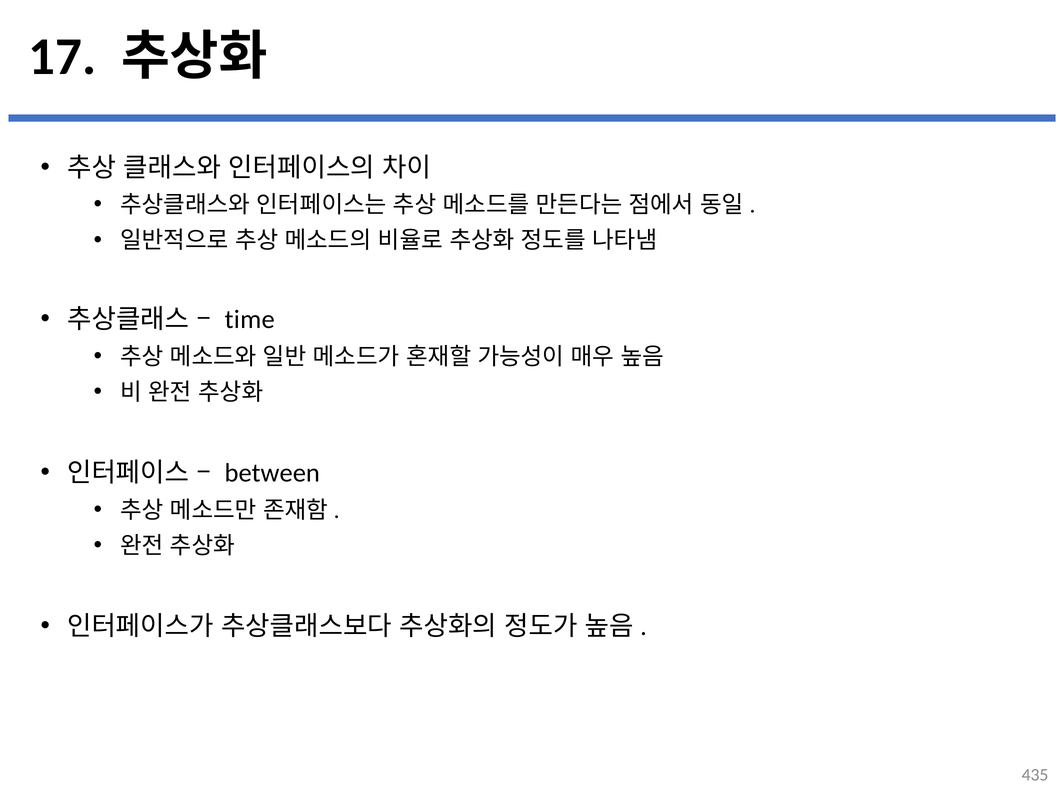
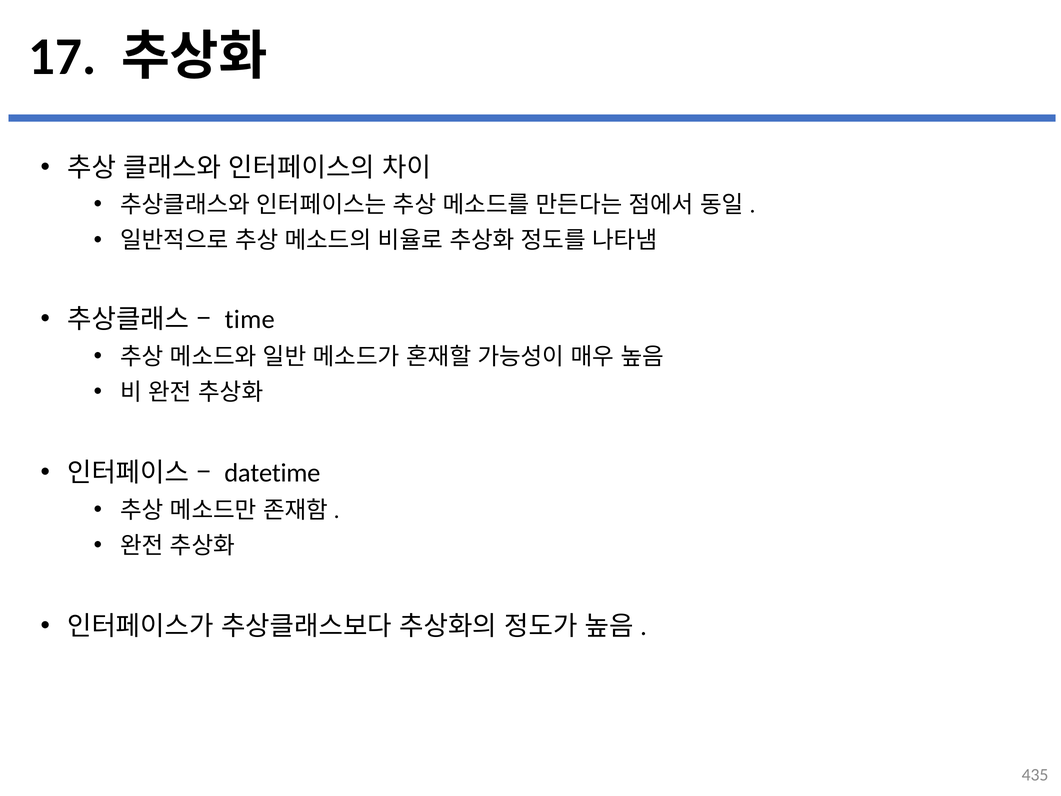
between: between -> datetime
